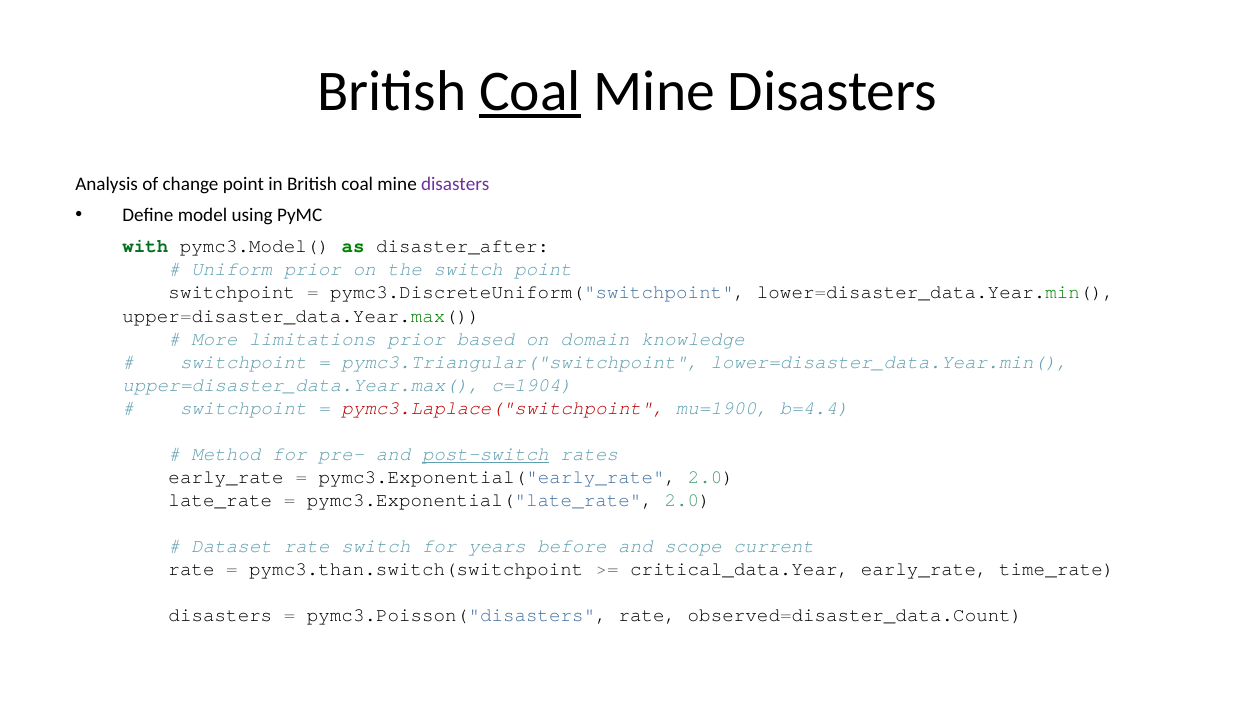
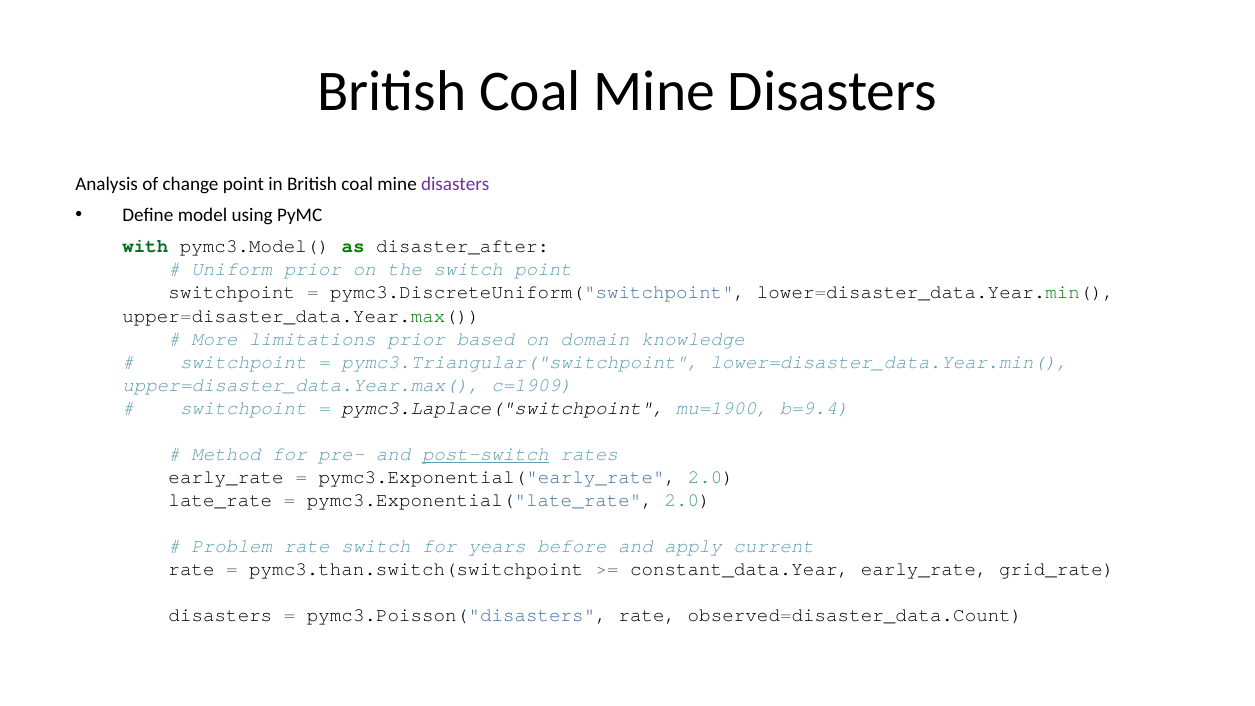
Coal at (530, 91) underline: present -> none
c=1904: c=1904 -> c=1909
pymc3.Laplace("switchpoint colour: red -> black
b=4.4: b=4.4 -> b=9.4
Dataset: Dataset -> Problem
scope: scope -> apply
critical_data.Year: critical_data.Year -> constant_data.Year
time_rate: time_rate -> grid_rate
